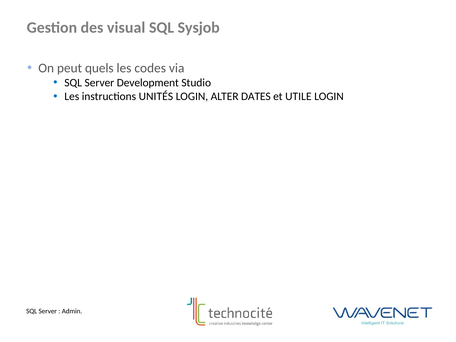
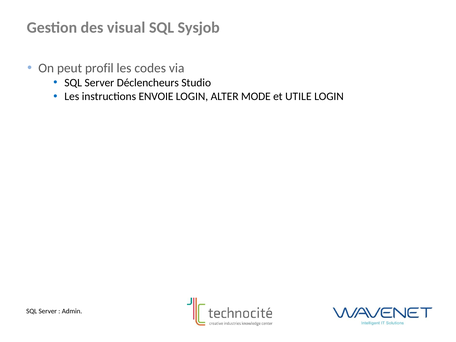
quels: quels -> profil
Development: Development -> Déclencheurs
UNITÉS: UNITÉS -> ENVOIE
DATES: DATES -> MODE
